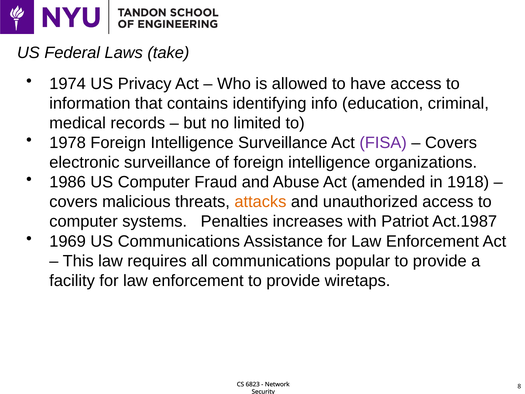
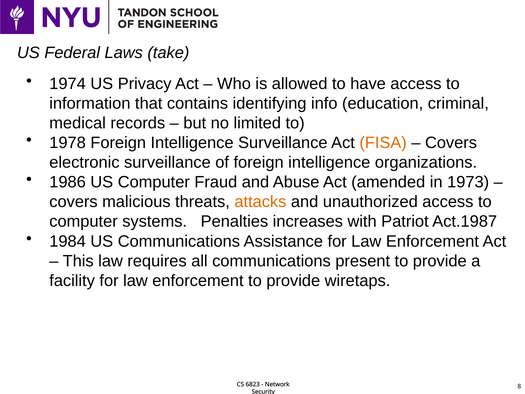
FISA colour: purple -> orange
1918: 1918 -> 1973
1969: 1969 -> 1984
popular: popular -> present
